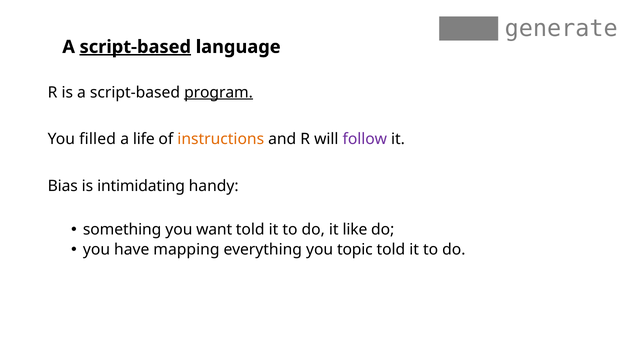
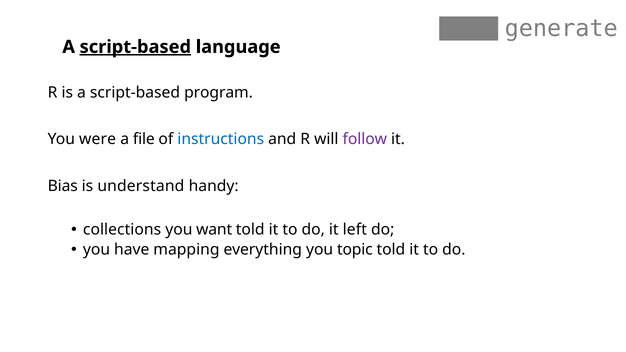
program underline: present -> none
filled: filled -> were
life: life -> file
instructions colour: orange -> blue
intimidating: intimidating -> understand
something: something -> collections
like: like -> left
